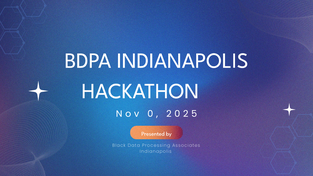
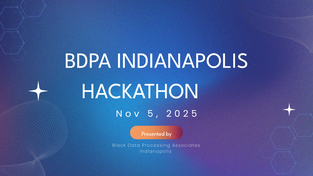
0 at (150, 114): 0 -> 5
